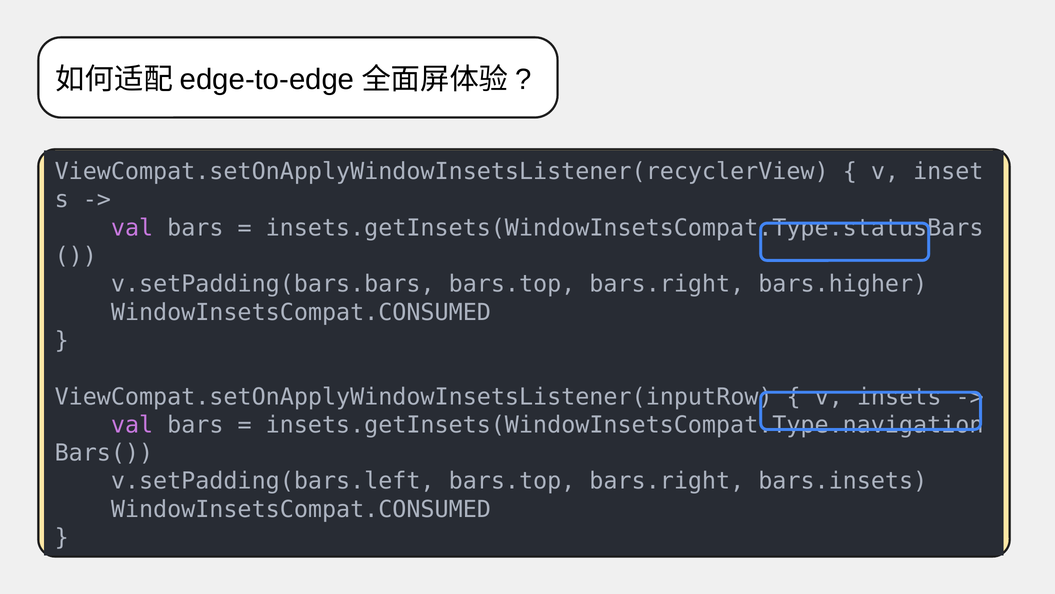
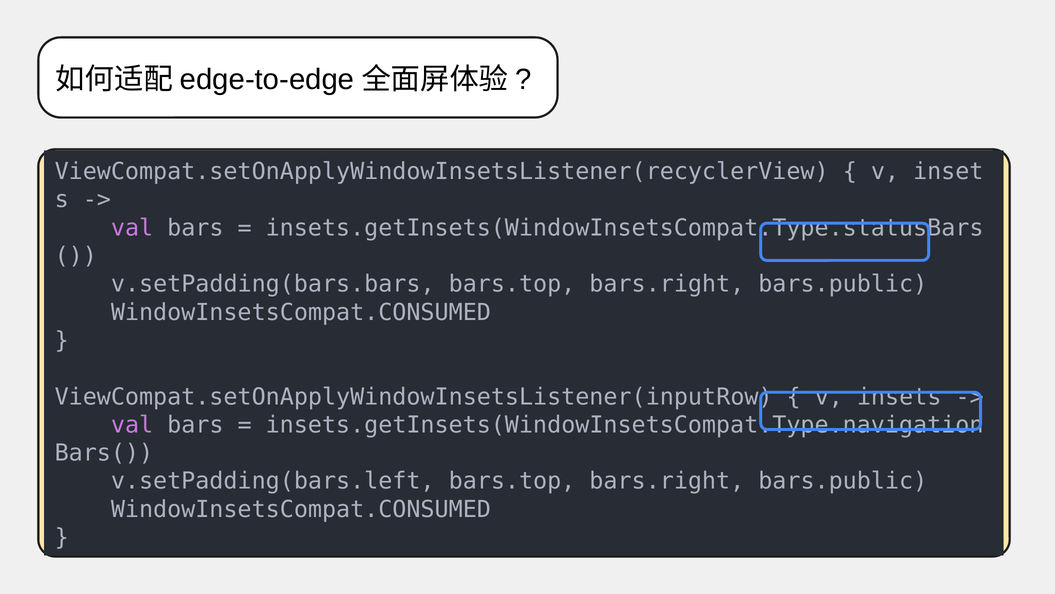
bars.higher at (843, 284): bars.higher -> bars.public
v.setPadding(bars.left bars.top bars.right bars.insets: bars.insets -> bars.public
